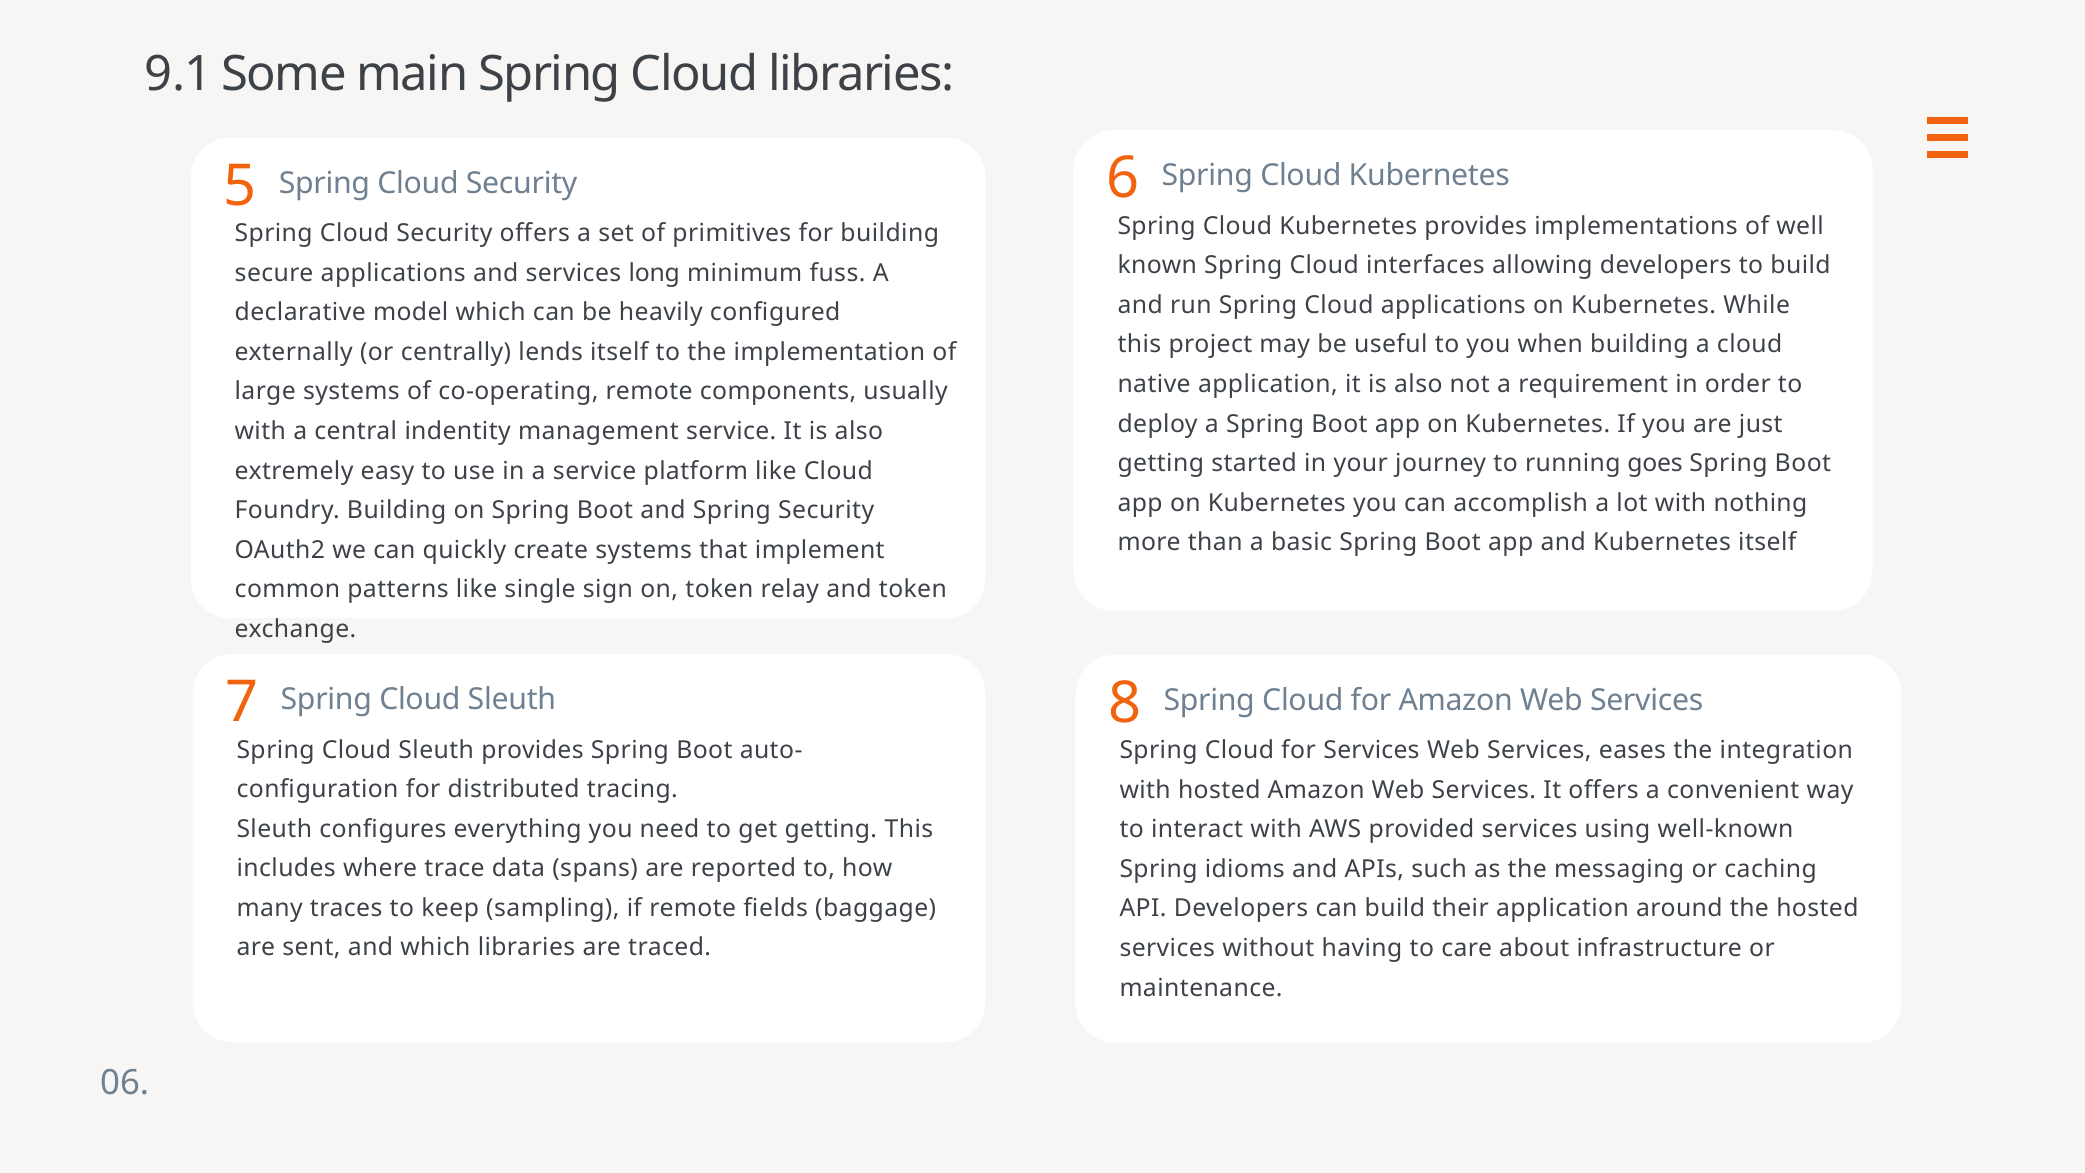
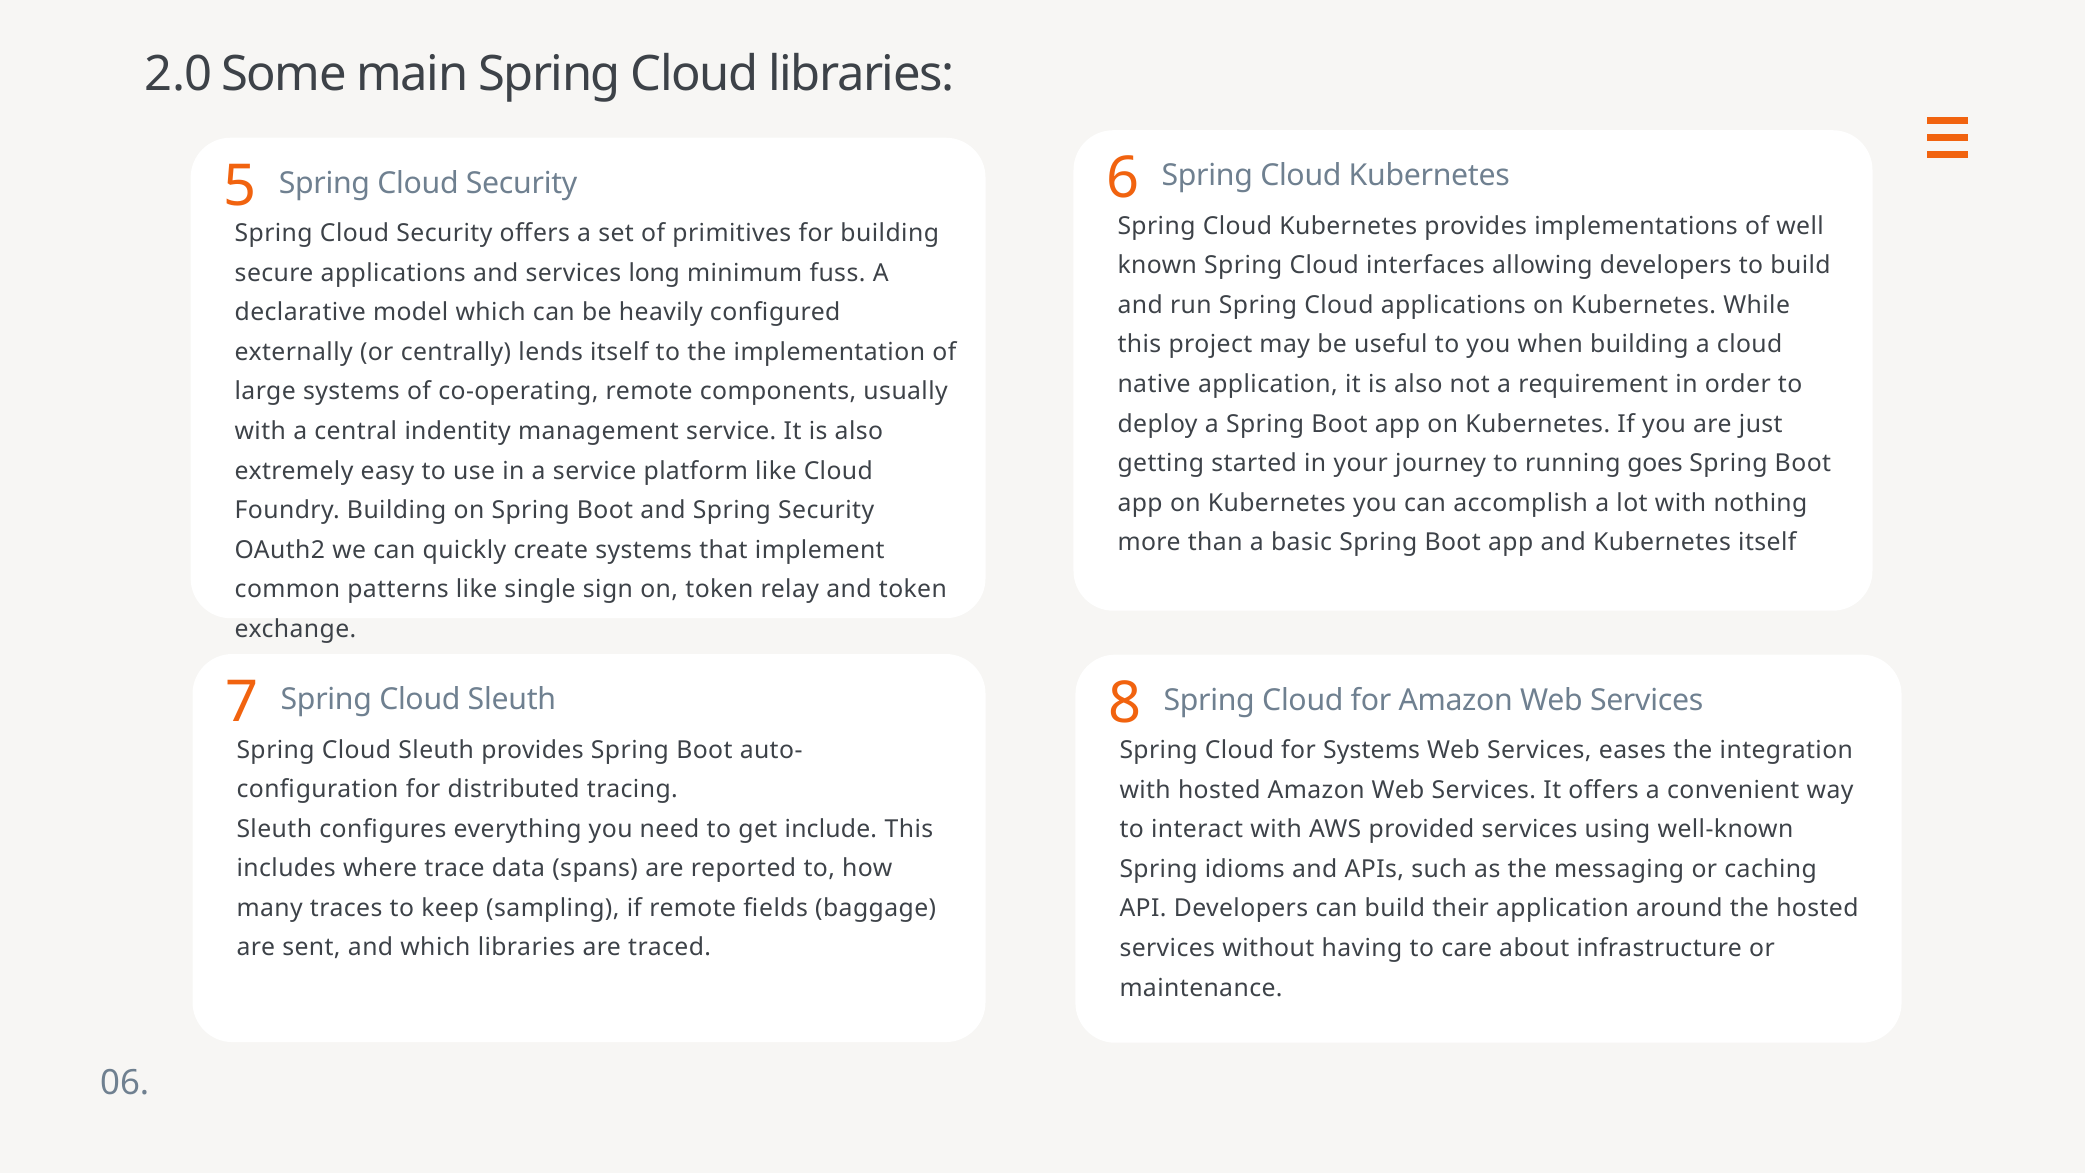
9.1: 9.1 -> 2.0
for Services: Services -> Systems
get getting: getting -> include
